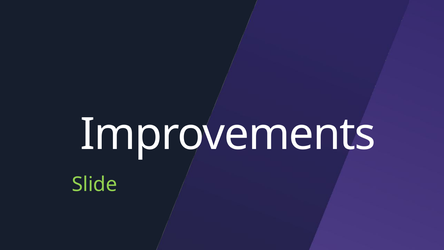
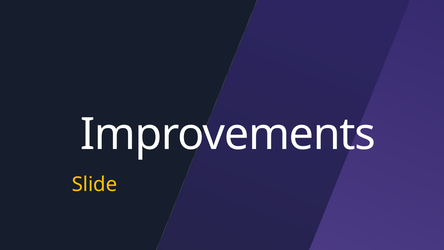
Slide colour: light green -> yellow
